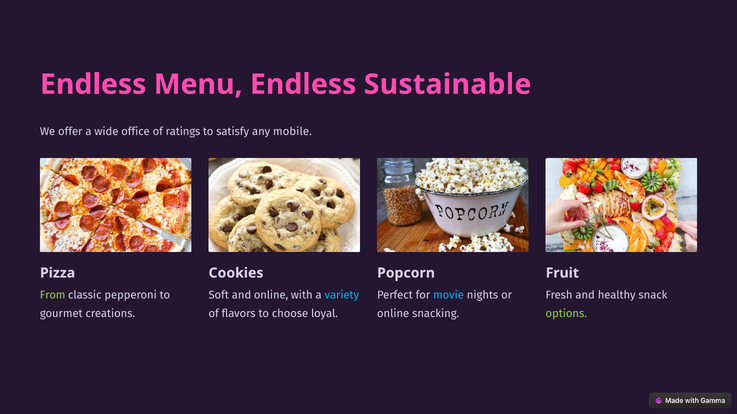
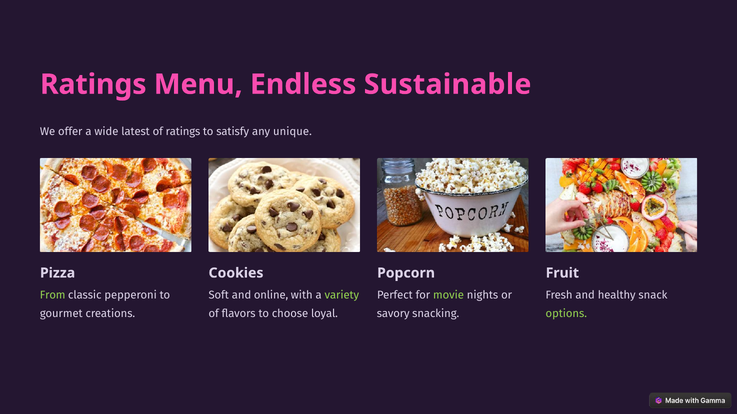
Endless at (93, 85): Endless -> Ratings
office: office -> latest
mobile: mobile -> unique
variety colour: light blue -> light green
movie colour: light blue -> light green
online at (393, 314): online -> savory
